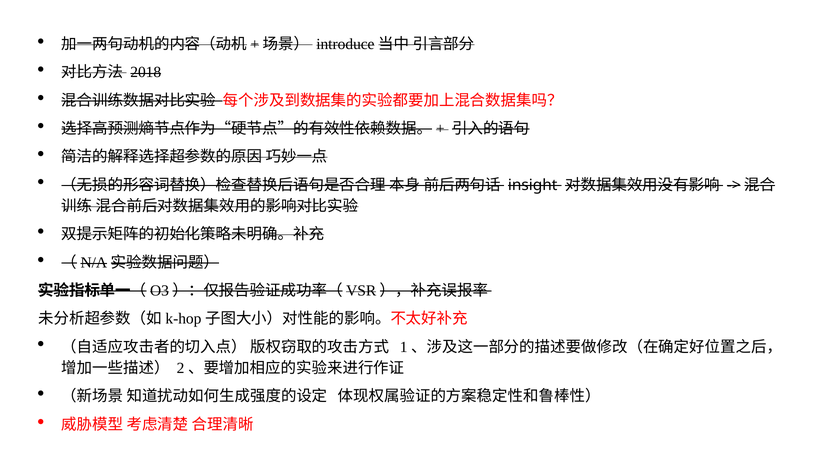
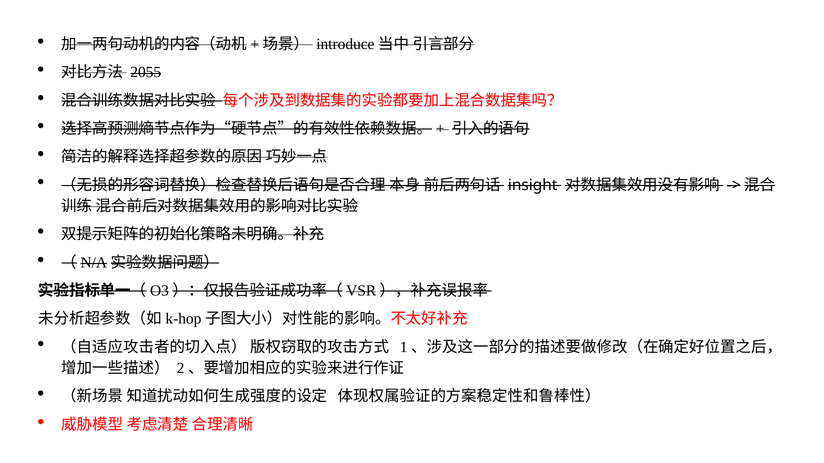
2018: 2018 -> 2055
